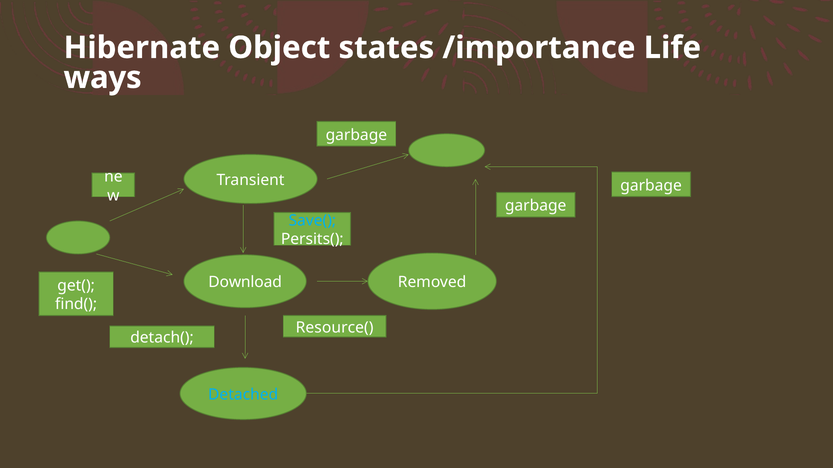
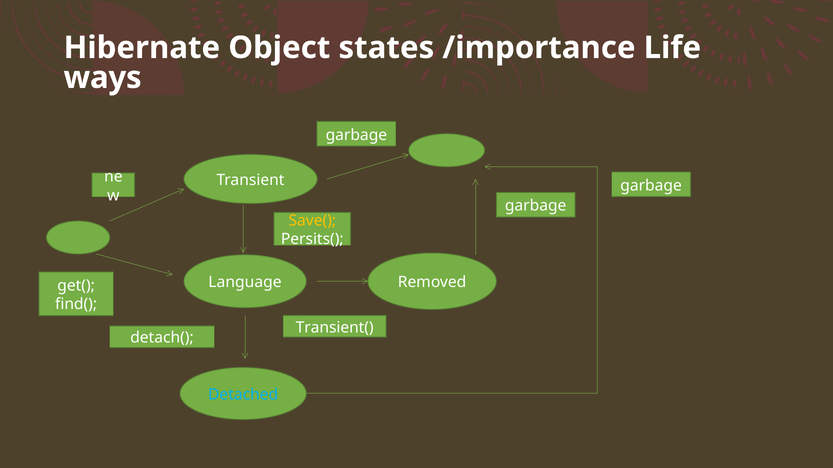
Save( colour: light blue -> yellow
Download: Download -> Language
Resource(: Resource( -> Transient(
